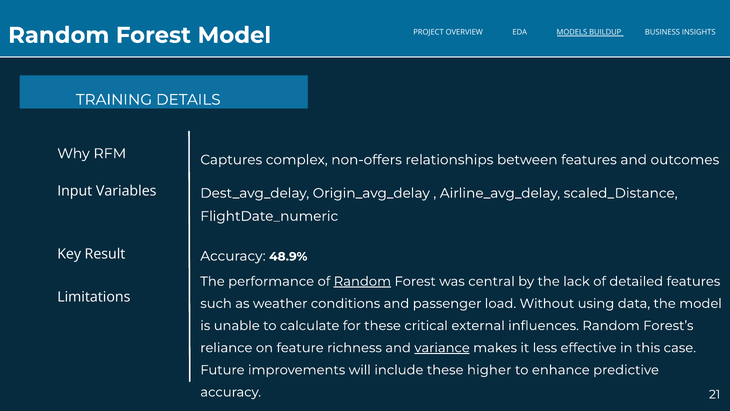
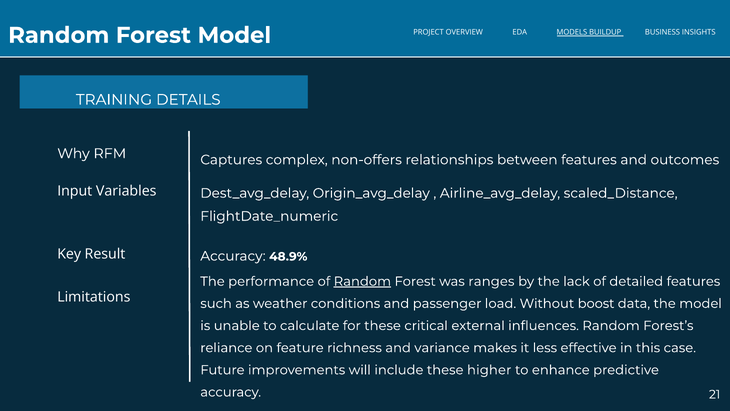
central: central -> ranges
using: using -> boost
variance underline: present -> none
